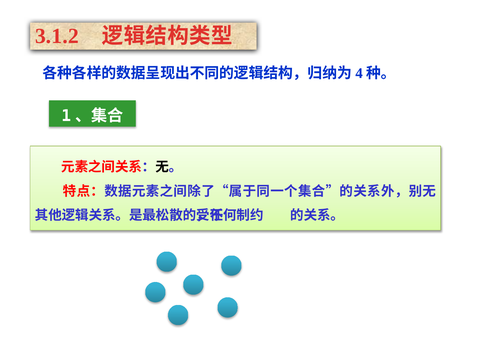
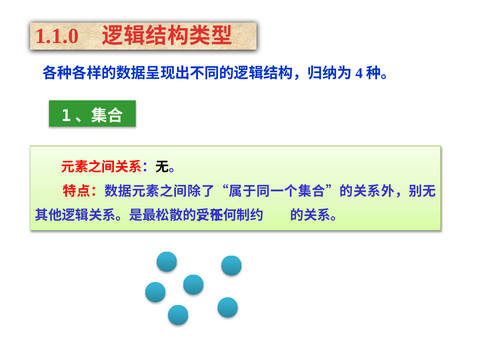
3.1.2: 3.1.2 -> 1.1.0
